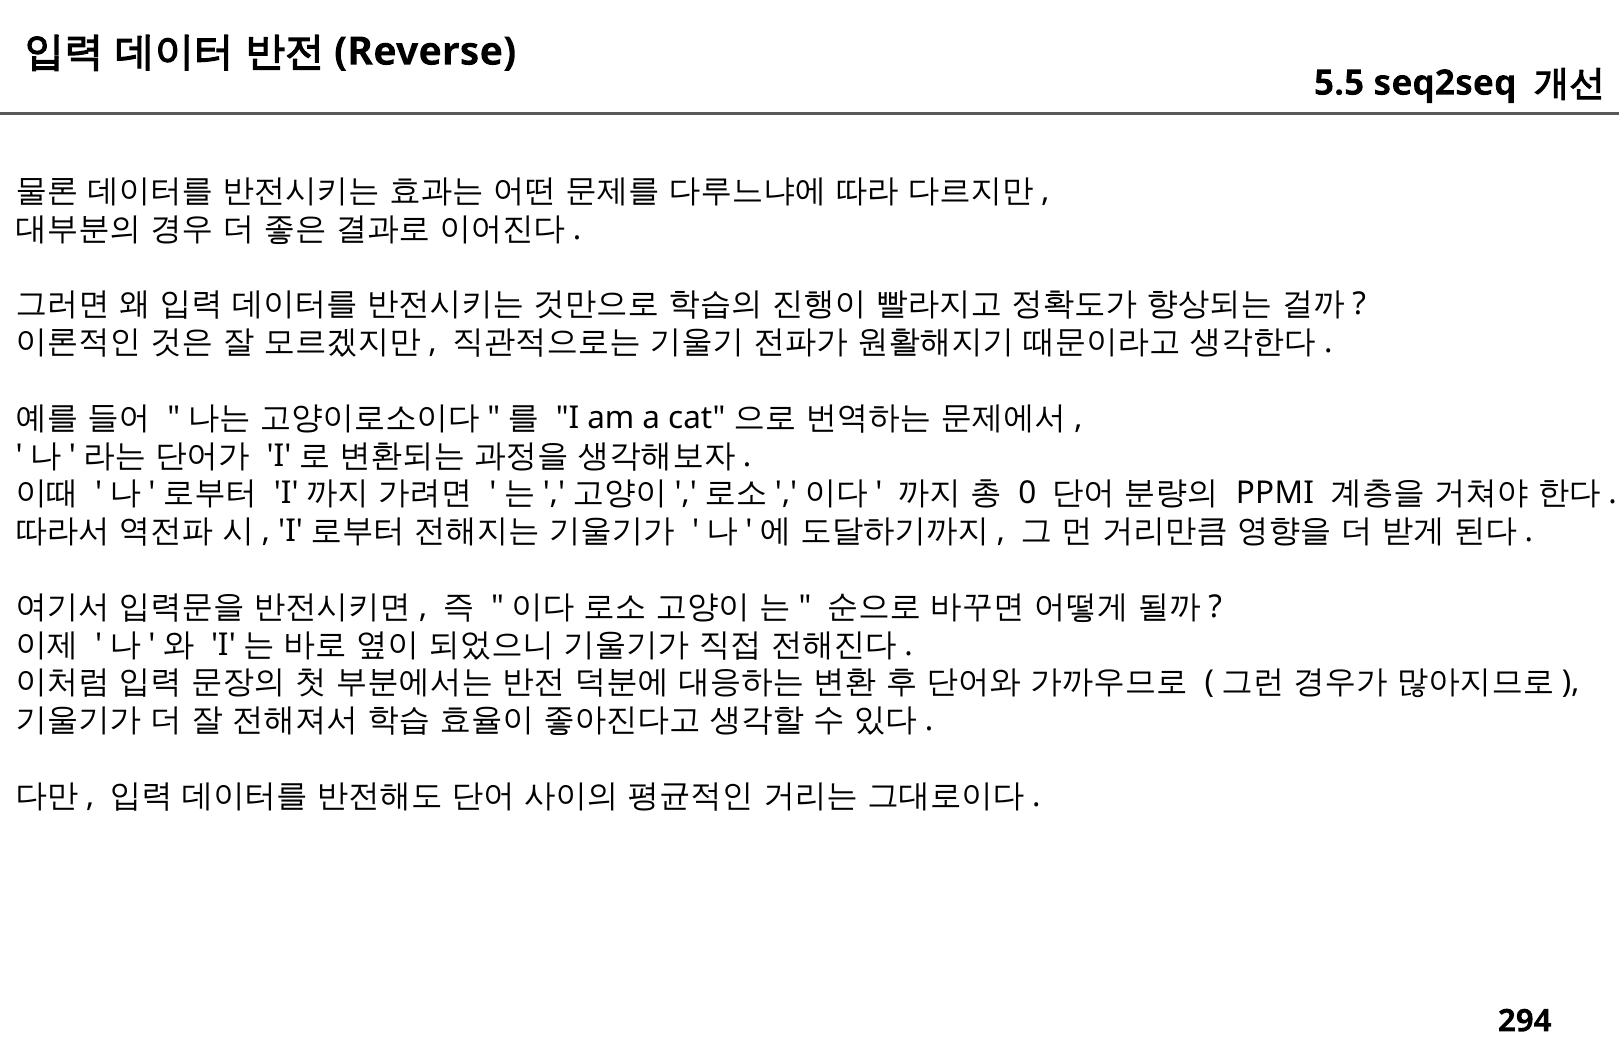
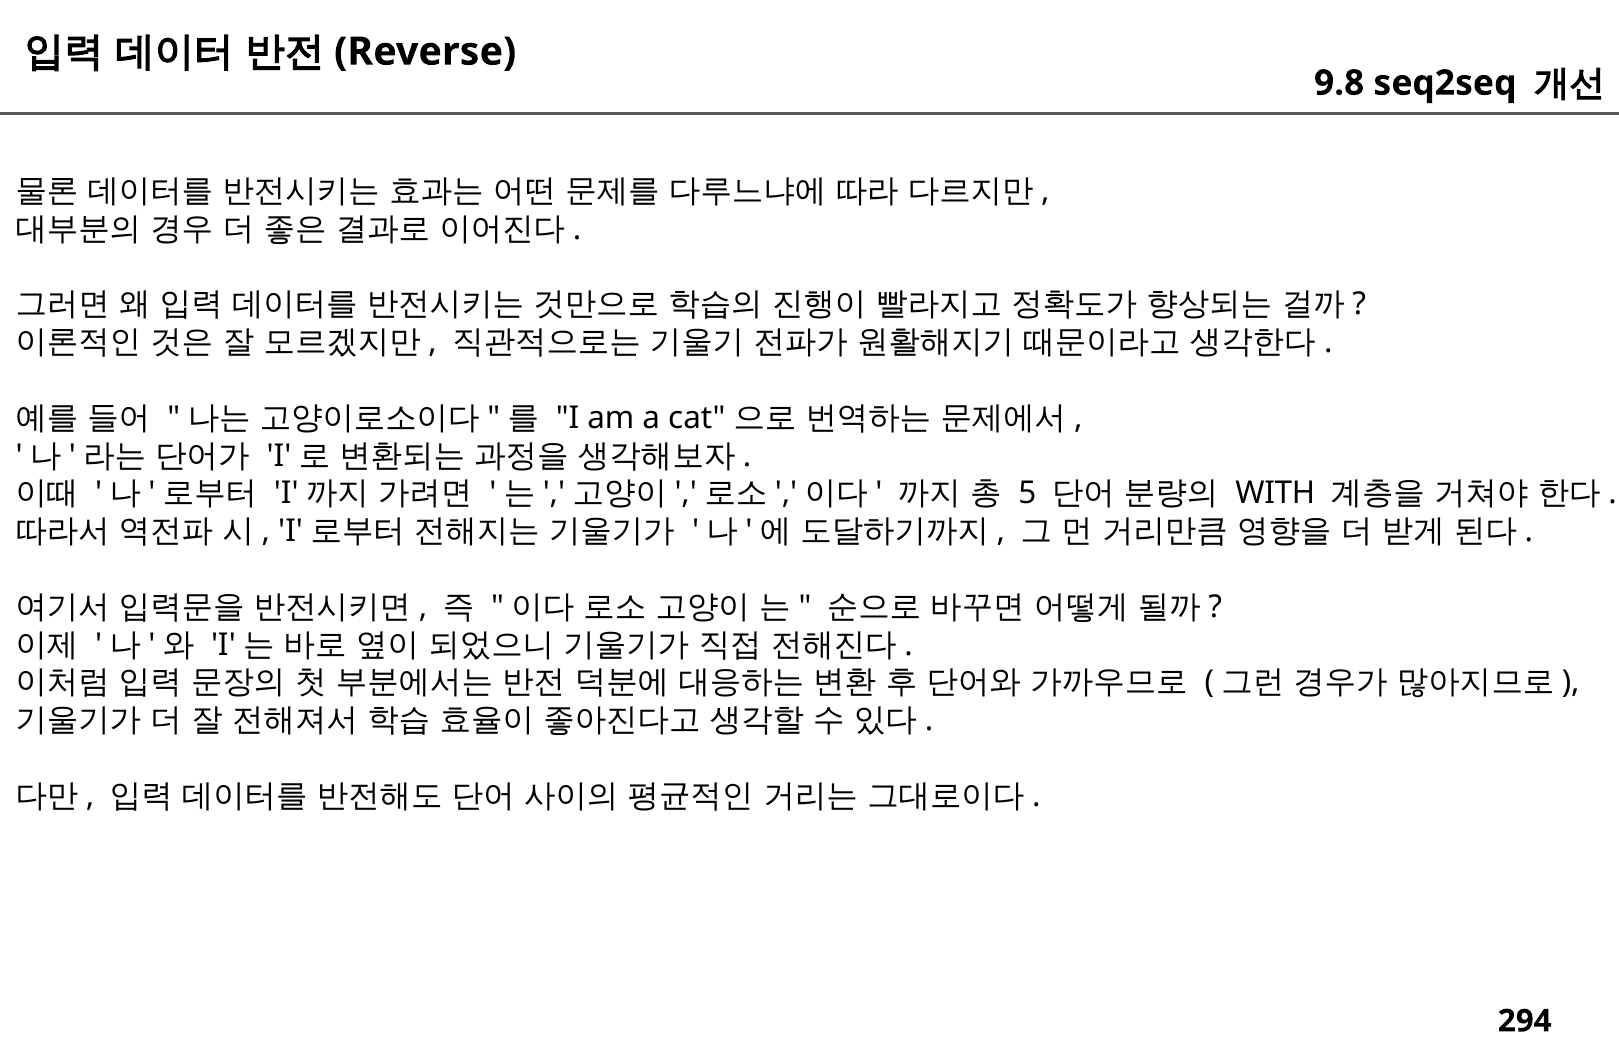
5.5: 5.5 -> 9.8
0: 0 -> 5
PPMI: PPMI -> WITH
